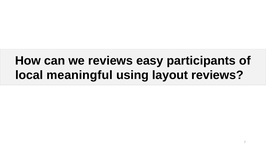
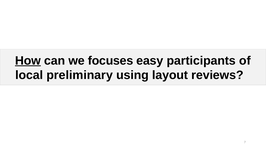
How underline: none -> present
we reviews: reviews -> focuses
meaningful: meaningful -> preliminary
